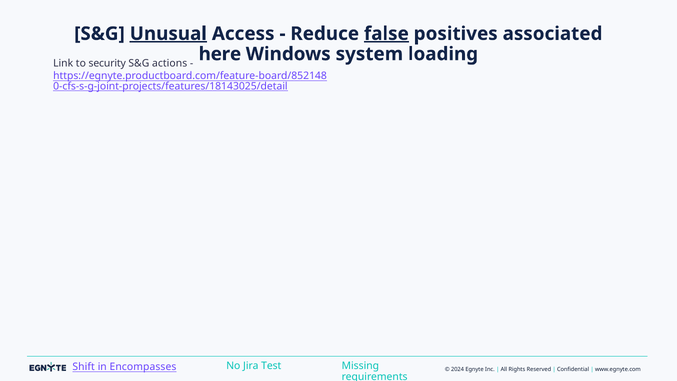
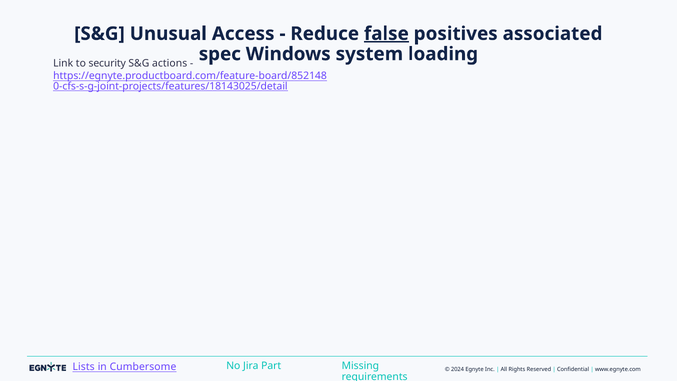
Unusual underline: present -> none
here: here -> spec
Shift: Shift -> Lists
Encompasses: Encompasses -> Cumbersome
Test: Test -> Part
